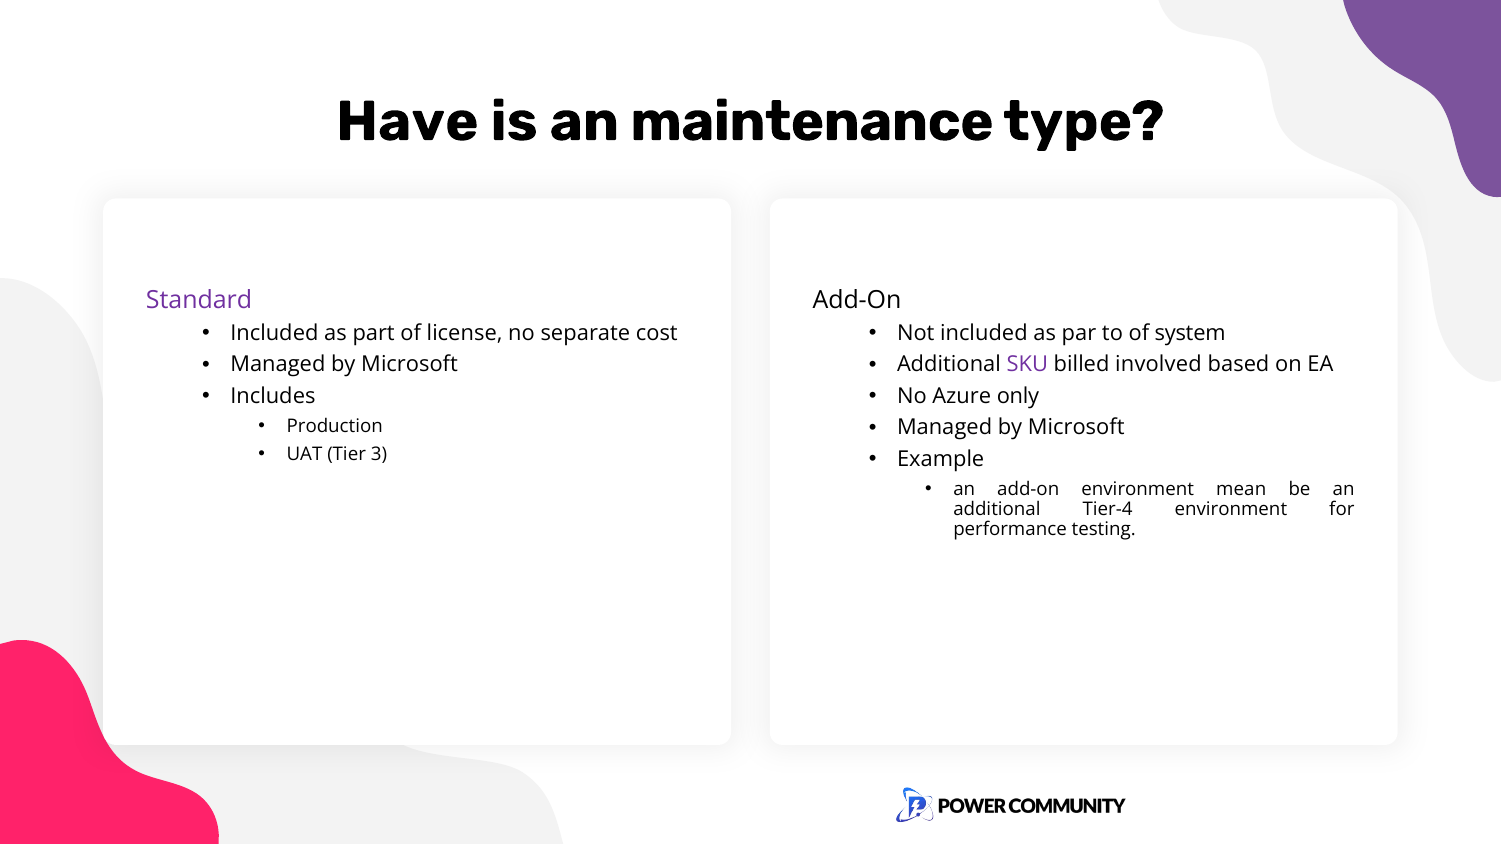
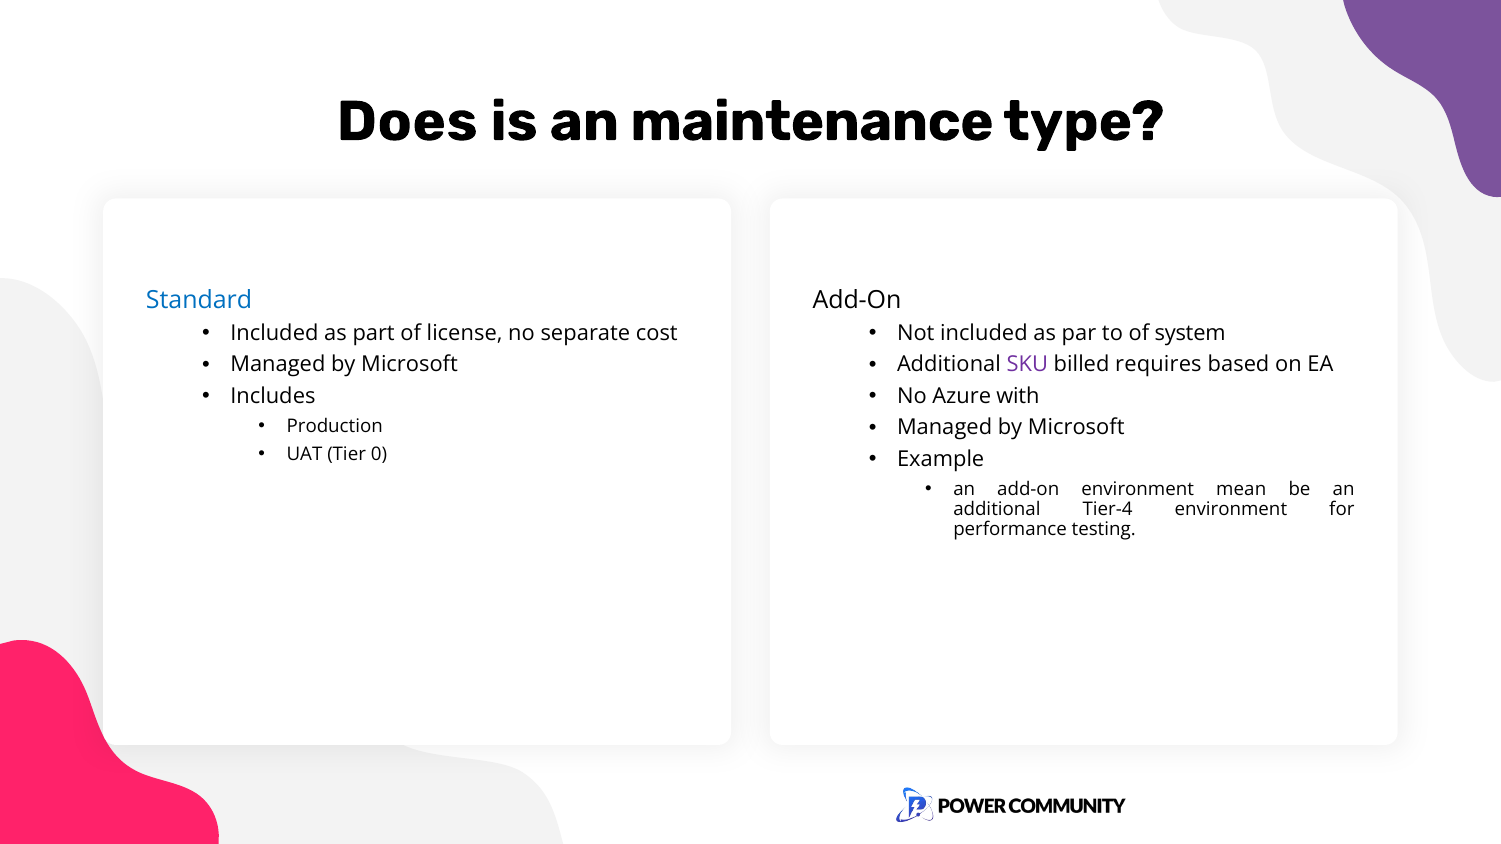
Have: Have -> Does
Standard colour: purple -> blue
involved: involved -> requires
only: only -> with
3: 3 -> 0
